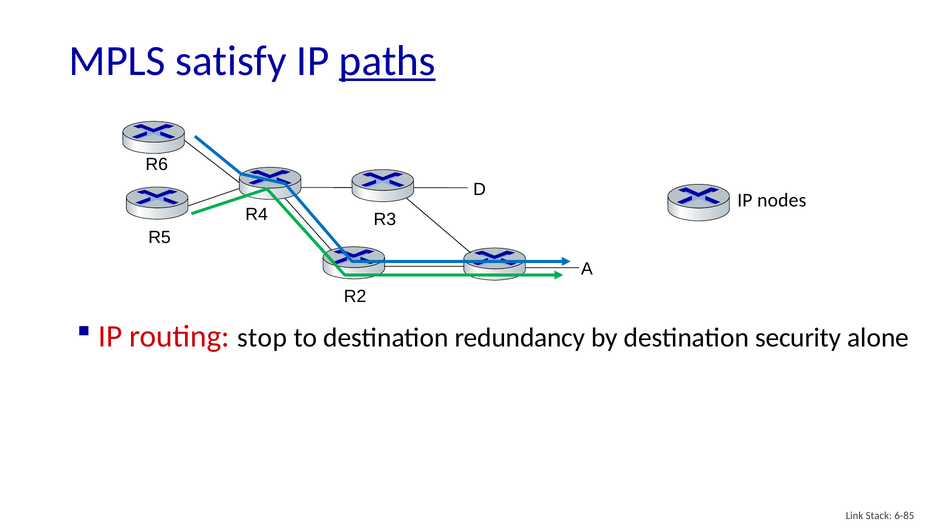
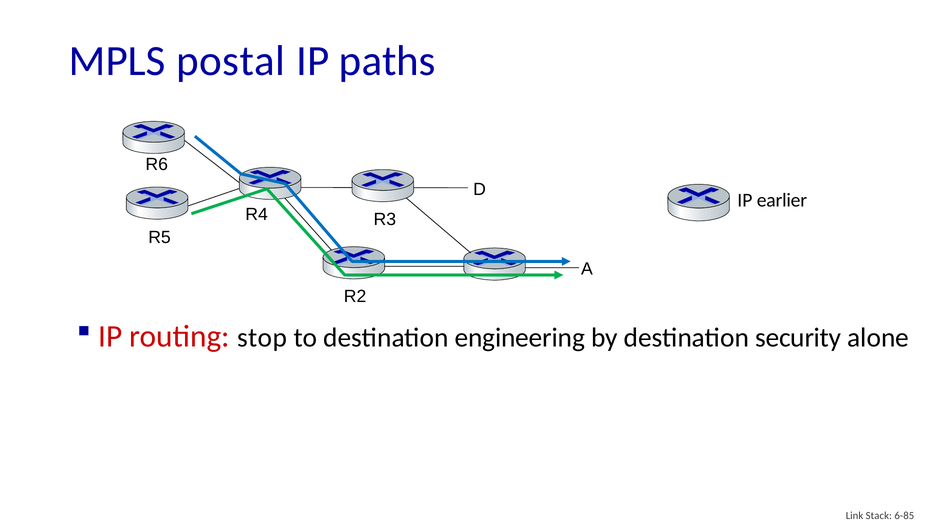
satisfy: satisfy -> postal
paths underline: present -> none
nodes: nodes -> earlier
redundancy: redundancy -> engineering
